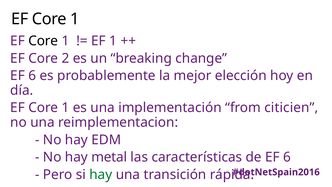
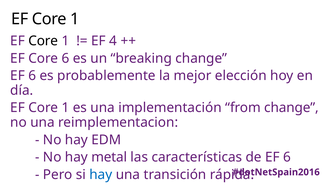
EF 1: 1 -> 4
Core 2: 2 -> 6
from citicien: citicien -> change
hay at (101, 174) colour: green -> blue
